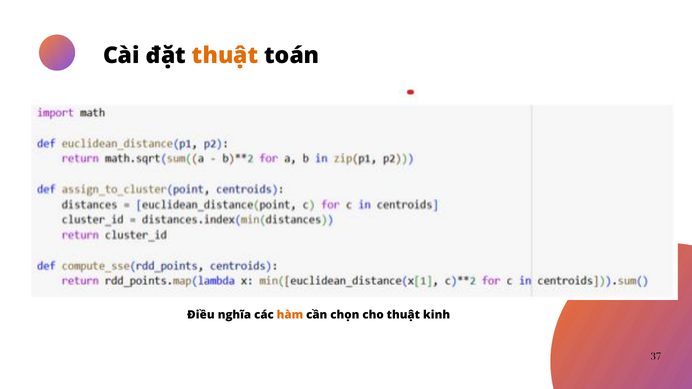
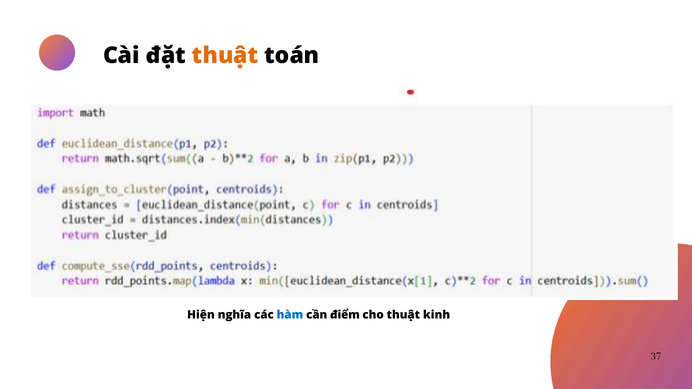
Điều: Điều -> Hiện
hàm colour: orange -> blue
chọn: chọn -> điểm
